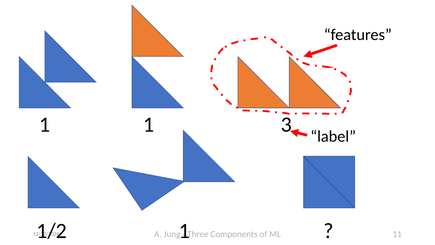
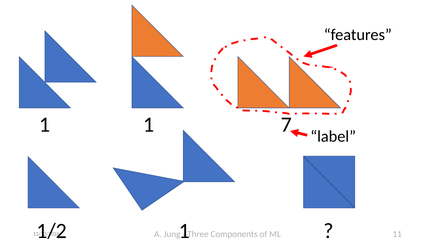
3: 3 -> 7
